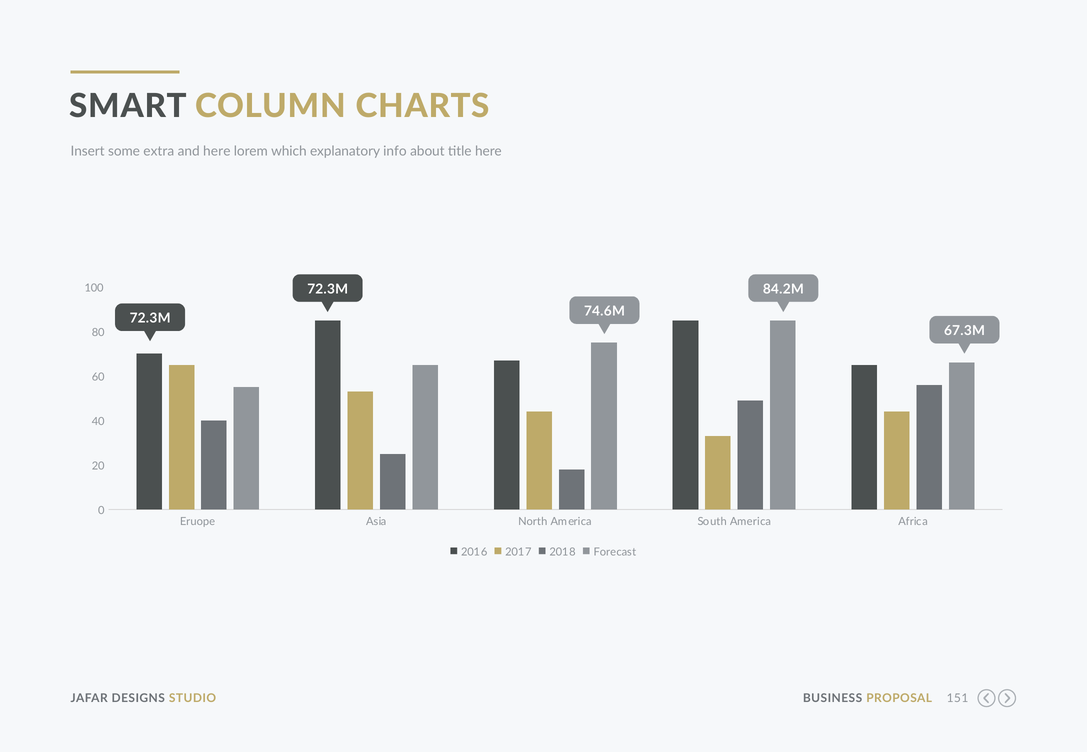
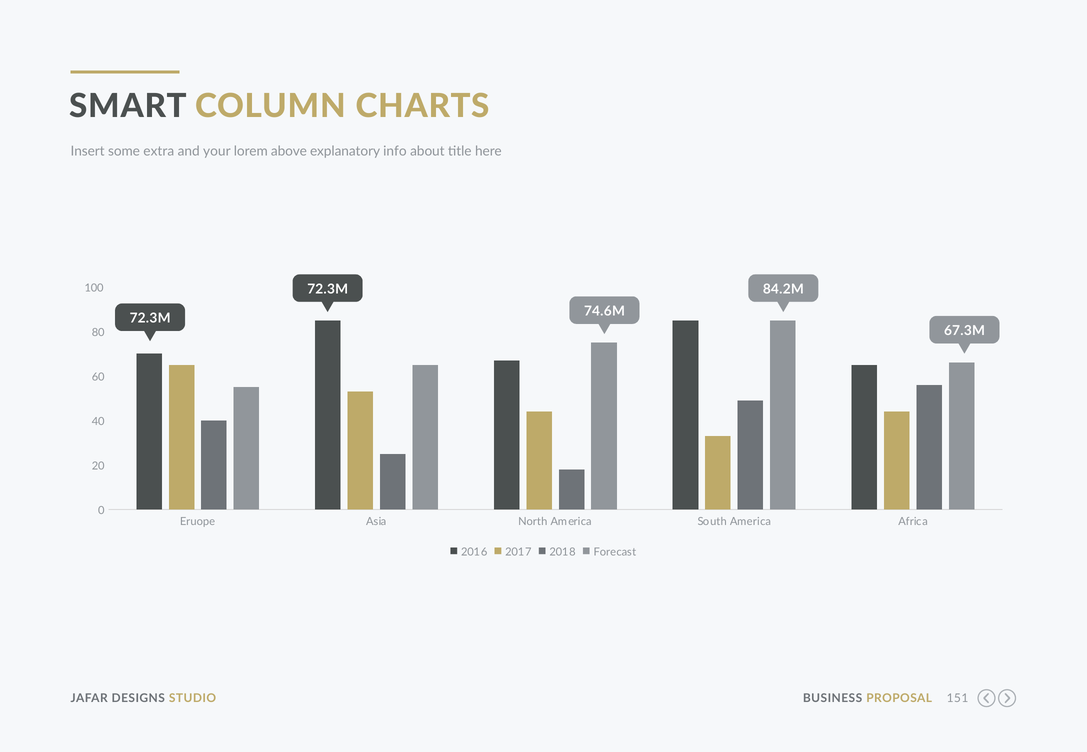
and here: here -> your
which: which -> above
